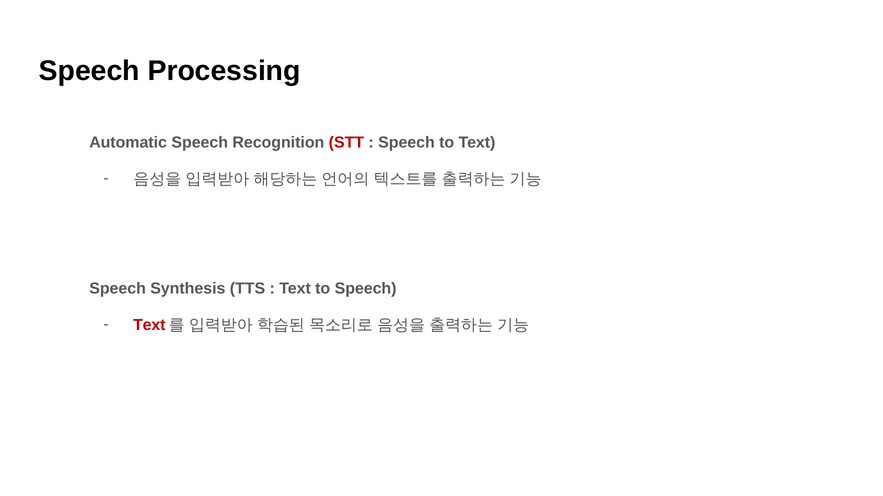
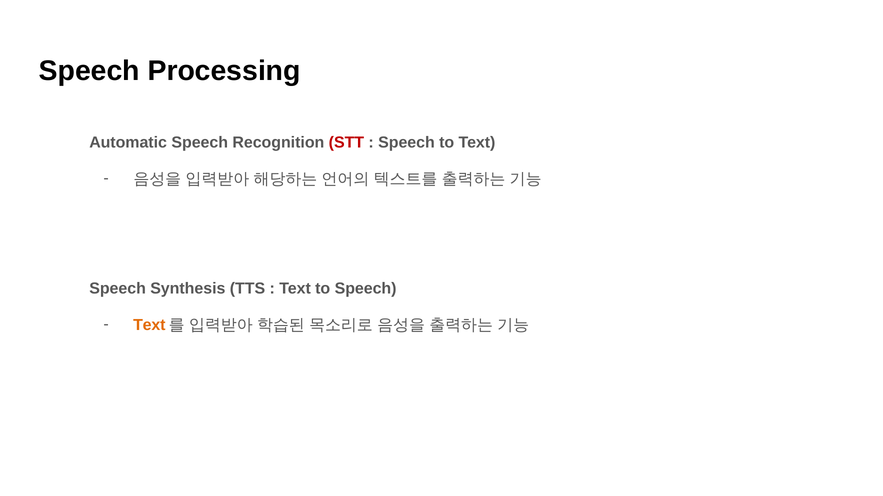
Text at (149, 326) colour: red -> orange
